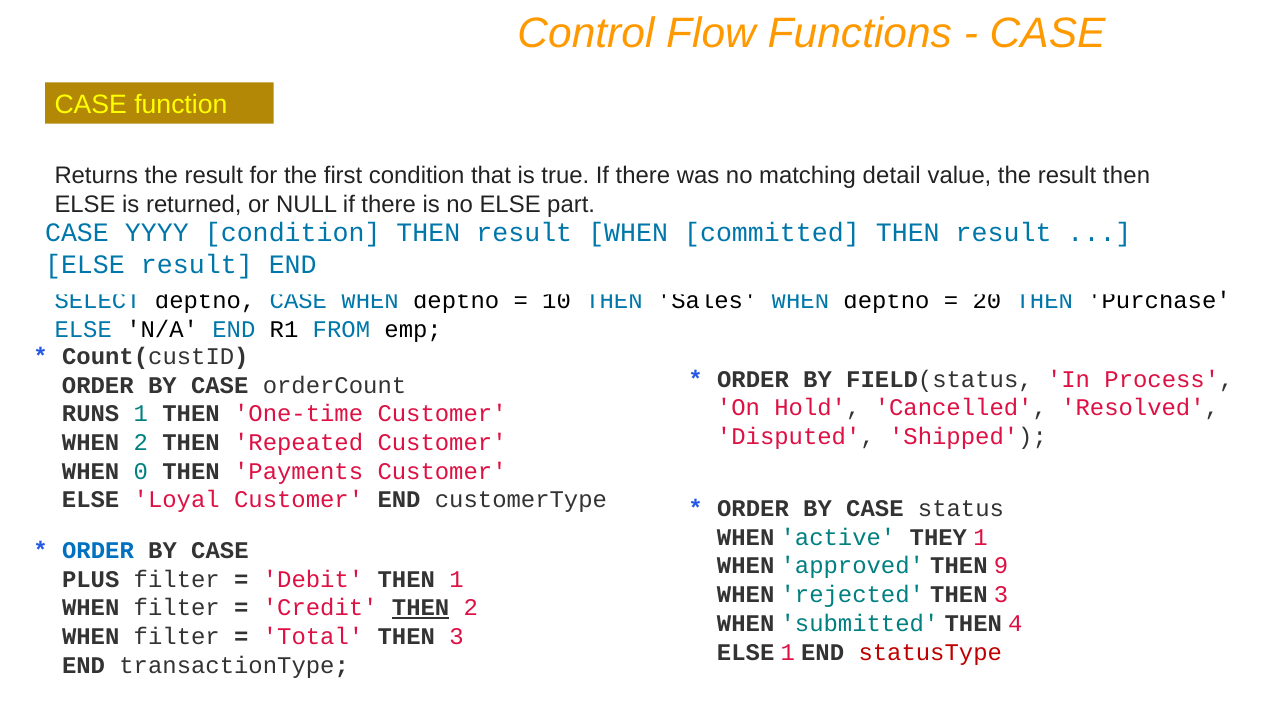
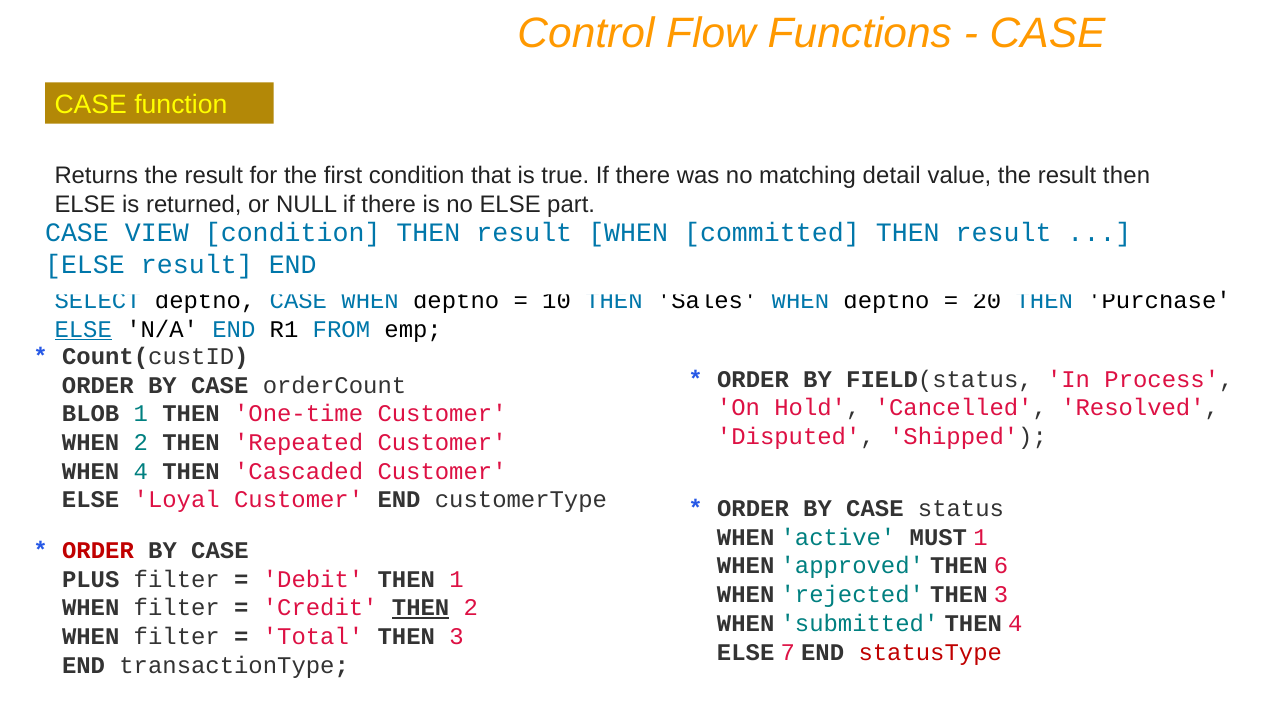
YYYY: YYYY -> VIEW
ELSE at (83, 329) underline: none -> present
RUNS: RUNS -> BLOB
WHEN 0: 0 -> 4
Payments: Payments -> Cascaded
THEY: THEY -> MUST
ORDER at (98, 551) colour: blue -> red
9: 9 -> 6
ELSE 1: 1 -> 7
